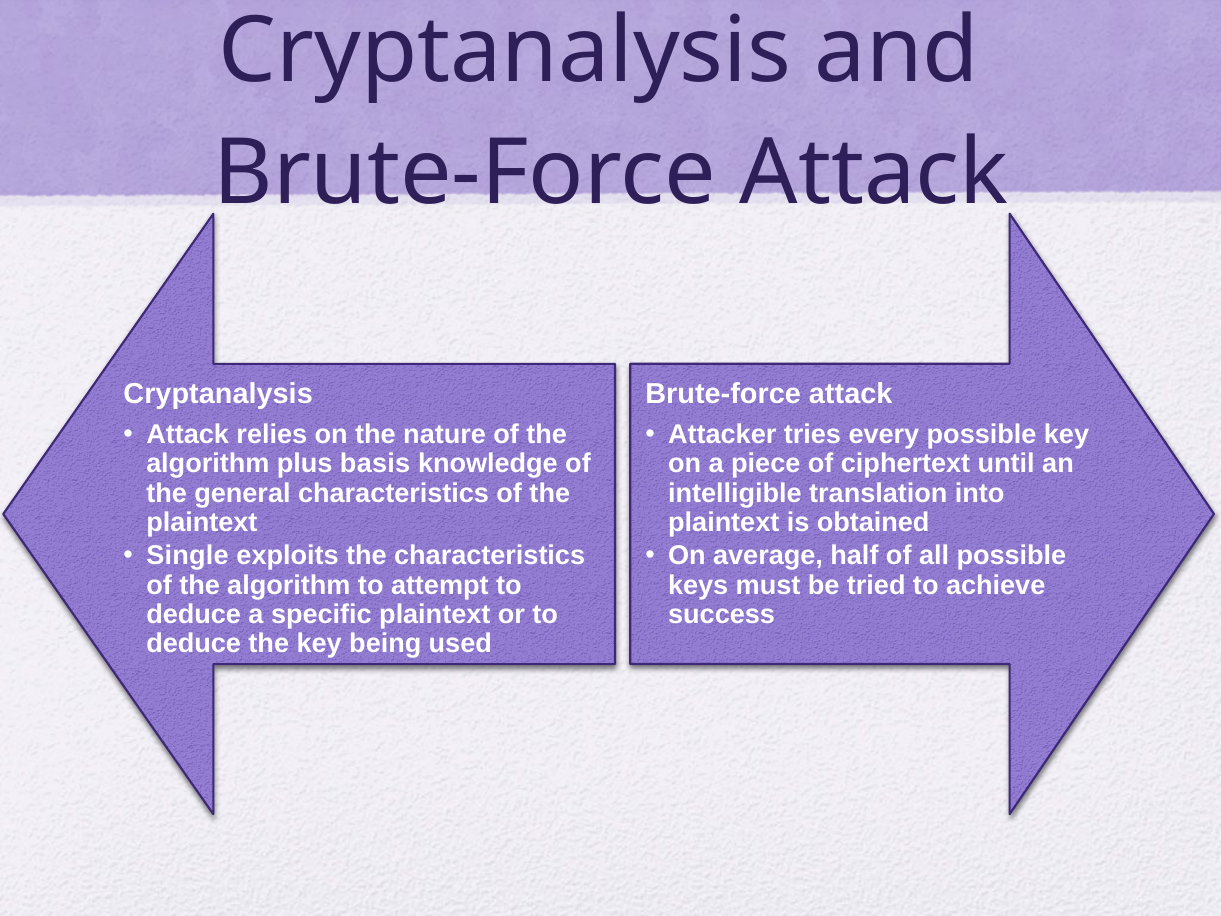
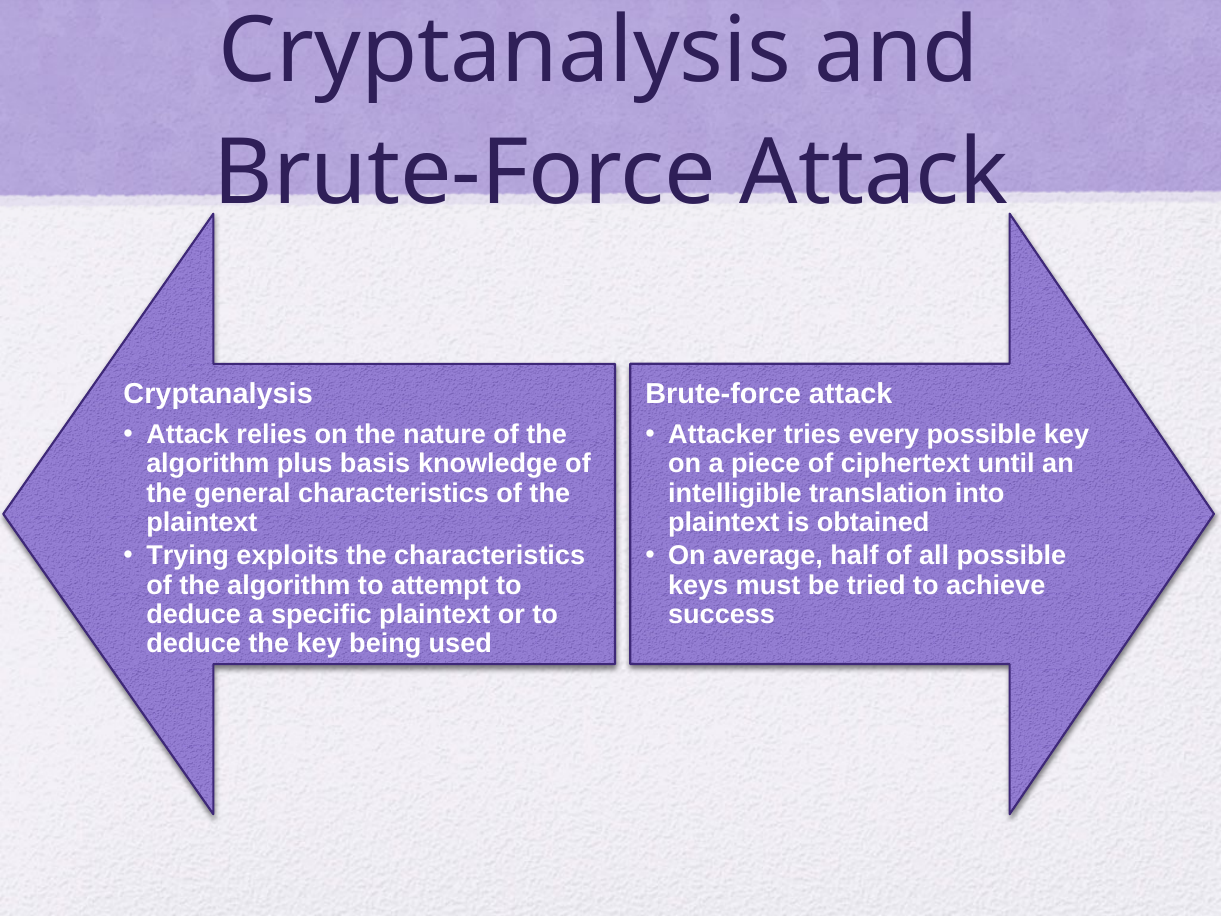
Single: Single -> Trying
